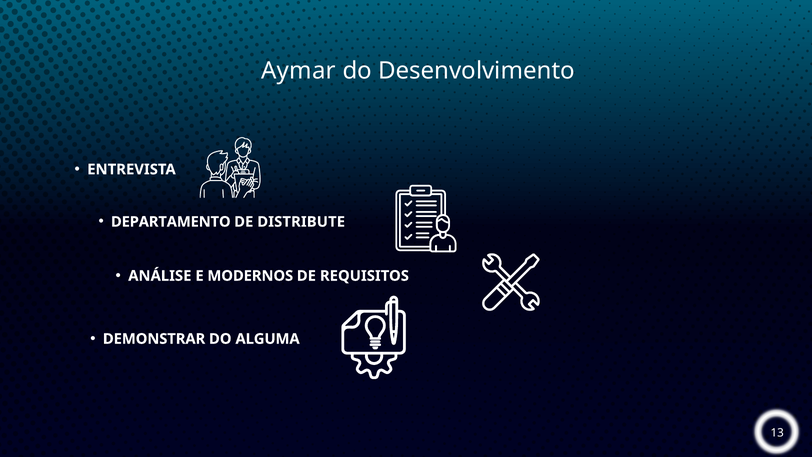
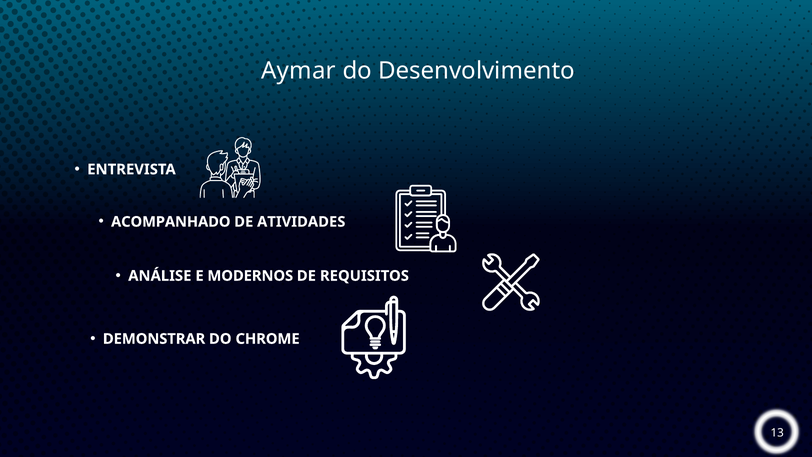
DEPARTAMENTO: DEPARTAMENTO -> ACOMPANHADO
DISTRIBUTE: DISTRIBUTE -> ATIVIDADES
ALGUMA: ALGUMA -> CHROME
